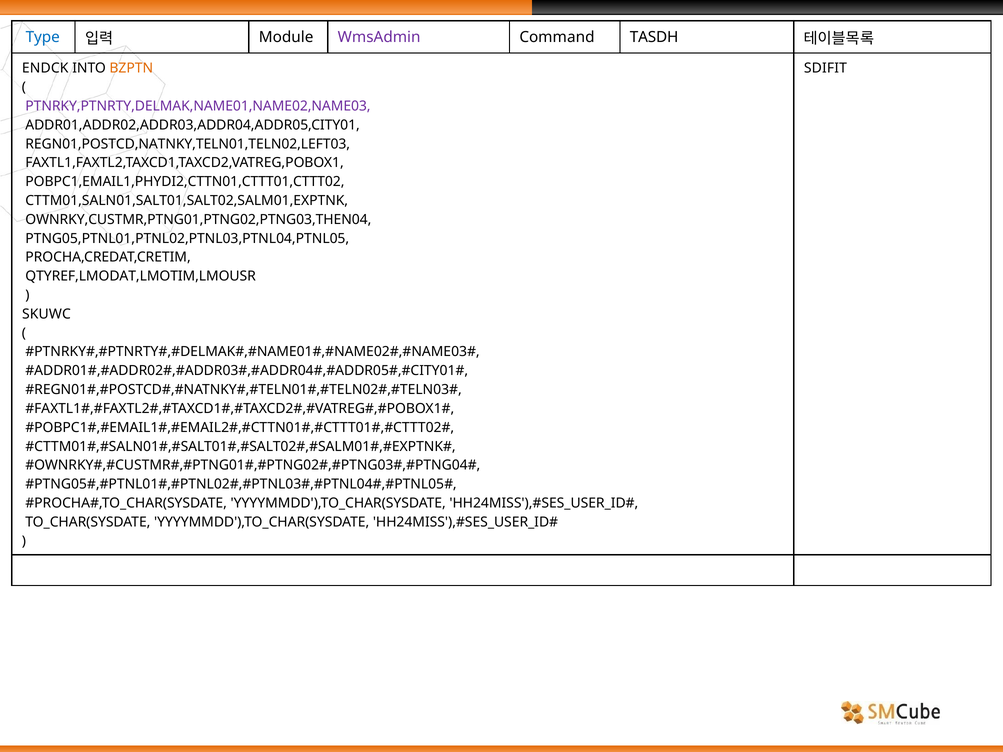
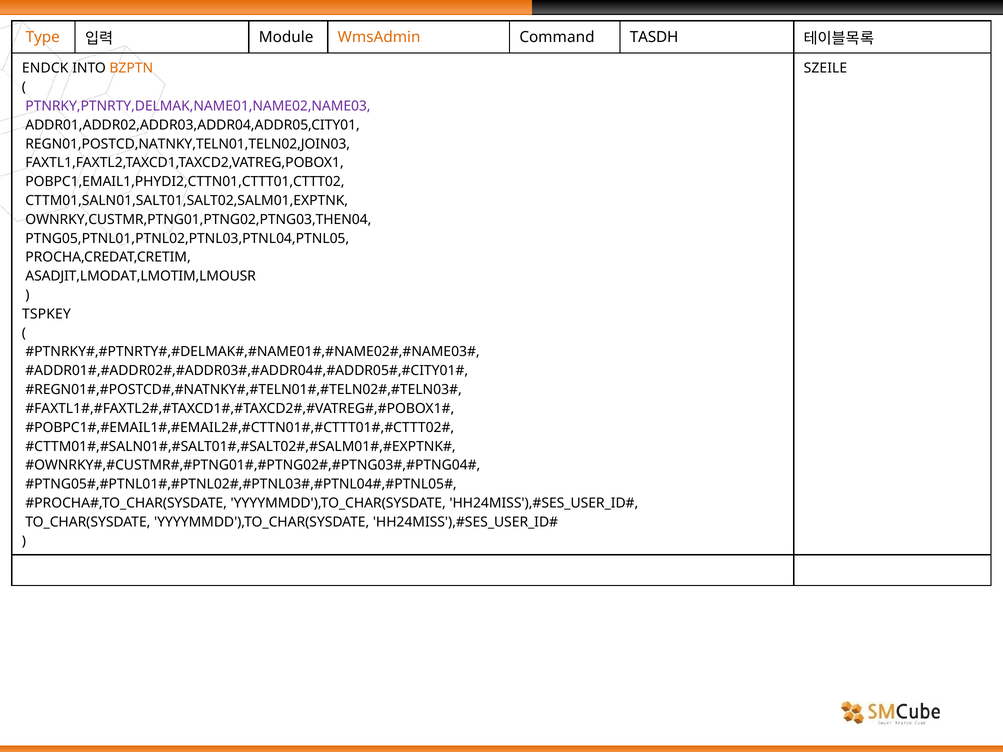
Type colour: blue -> orange
WmsAdmin colour: purple -> orange
SDIFIT: SDIFIT -> SZEILE
REGN01,POSTCD,NATNKY,TELN01,TELN02,LEFT03: REGN01,POSTCD,NATNKY,TELN01,TELN02,LEFT03 -> REGN01,POSTCD,NATNKY,TELN01,TELN02,JOIN03
QTYREF,LMODAT,LMOTIM,LMOUSR: QTYREF,LMODAT,LMOTIM,LMOUSR -> ASADJIT,LMODAT,LMOTIM,LMOUSR
SKUWC: SKUWC -> TSPKEY
